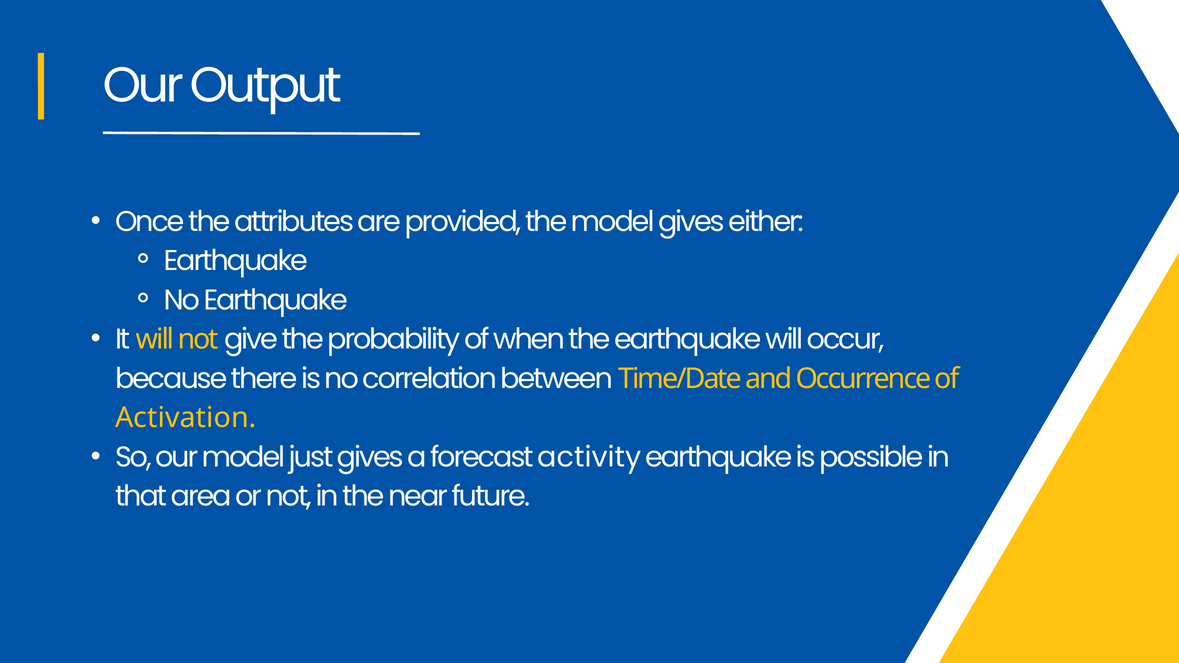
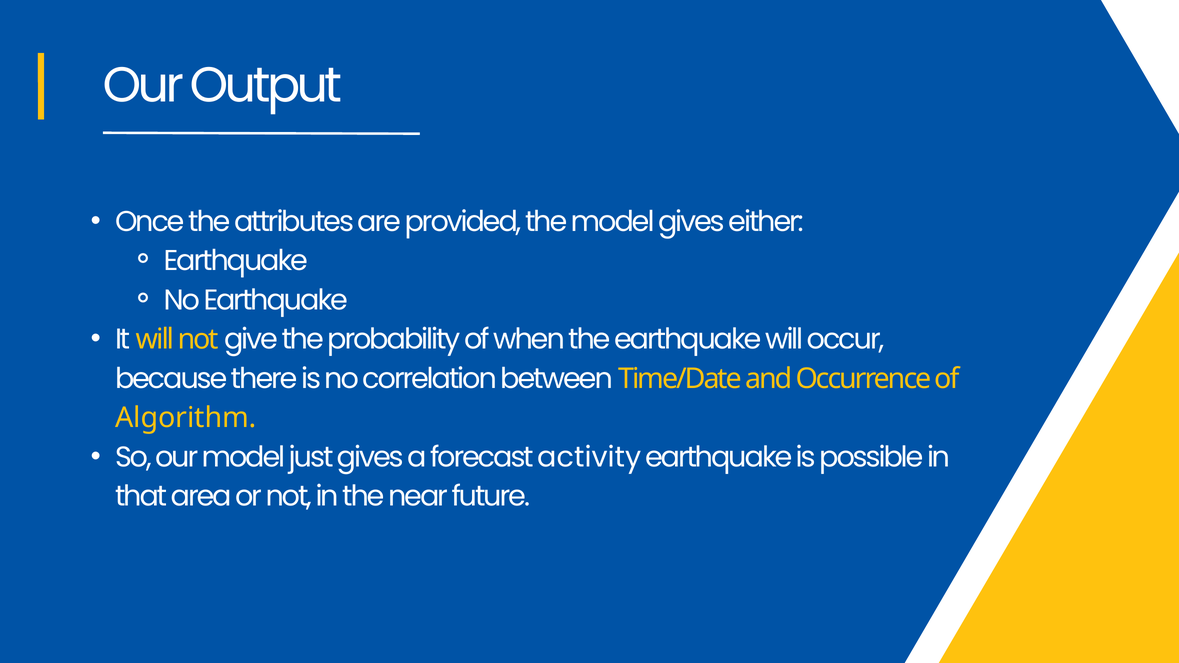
Activation: Activation -> Algorithm
